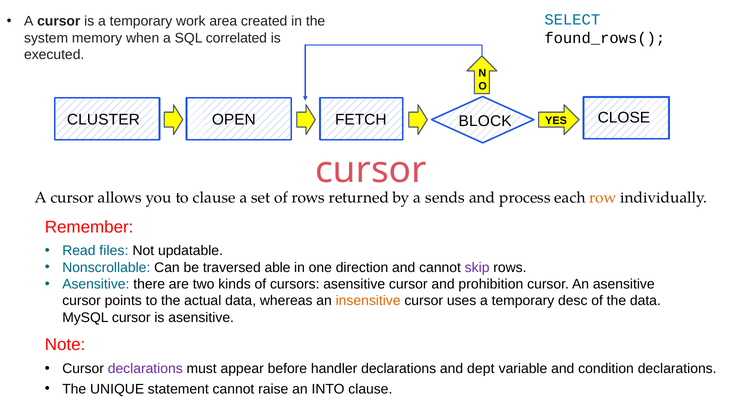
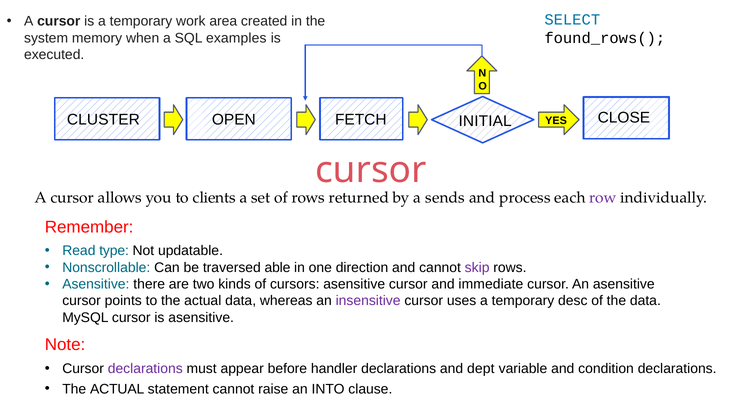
correlated: correlated -> examples
BLOCK: BLOCK -> INITIAL
to clause: clause -> clients
row colour: orange -> purple
files: files -> type
prohibition: prohibition -> immediate
insensitive colour: orange -> purple
UNIQUE at (117, 389): UNIQUE -> ACTUAL
